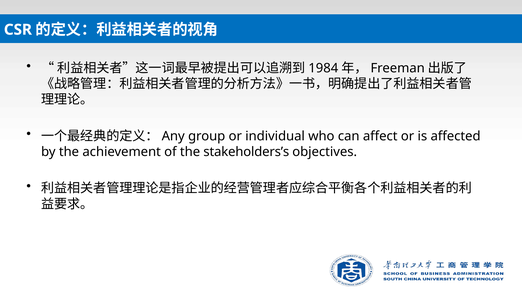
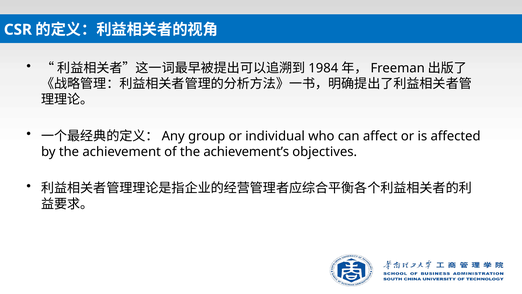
stakeholders’s: stakeholders’s -> achievement’s
